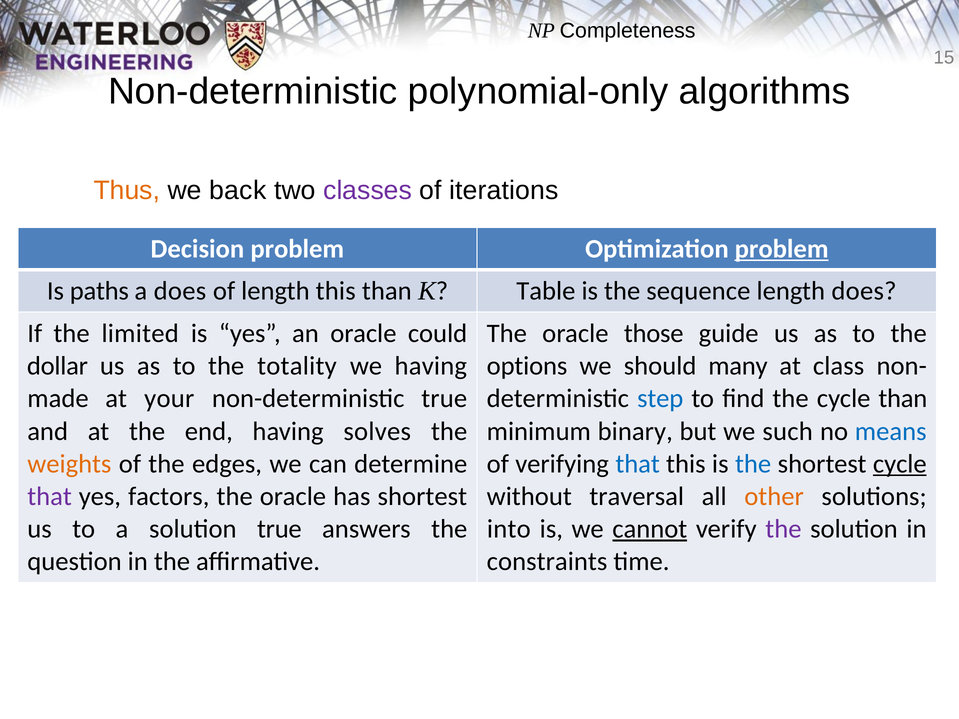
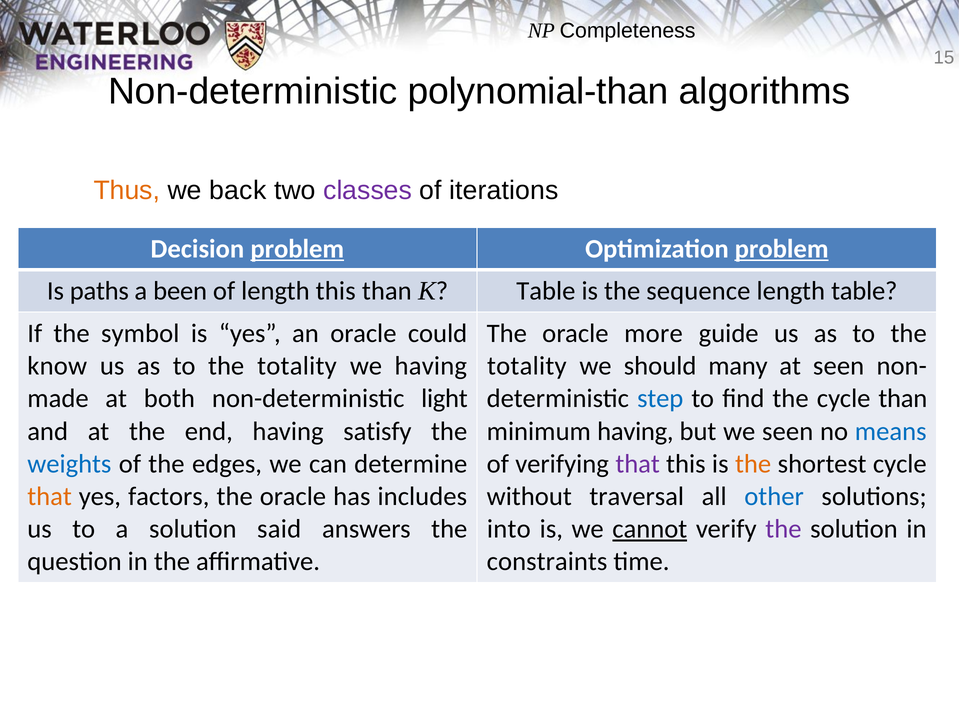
polynomial-only: polynomial-only -> polynomial-than
problem at (297, 249) underline: none -> present
a does: does -> been
length does: does -> table
limited: limited -> symbol
those: those -> more
dollar: dollar -> know
options at (527, 366): options -> totality
at class: class -> seen
your: your -> both
non-deterministic true: true -> light
solves: solves -> satisfy
minimum binary: binary -> having
we such: such -> seen
weights colour: orange -> blue
that at (638, 464) colour: blue -> purple
the at (753, 464) colour: blue -> orange
cycle at (900, 464) underline: present -> none
that at (50, 497) colour: purple -> orange
has shortest: shortest -> includes
other colour: orange -> blue
solution true: true -> said
